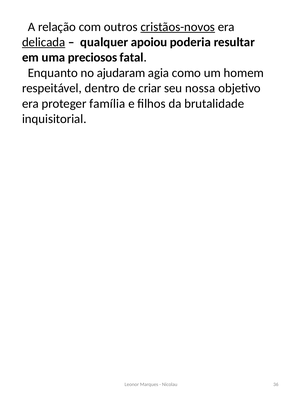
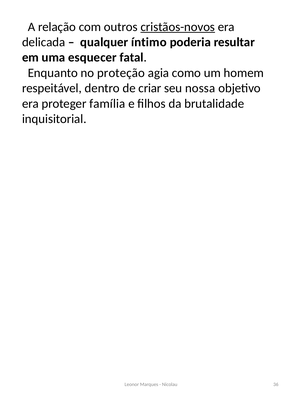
delicada underline: present -> none
apoiou: apoiou -> íntimo
preciosos: preciosos -> esquecer
ajudaram: ajudaram -> proteção
